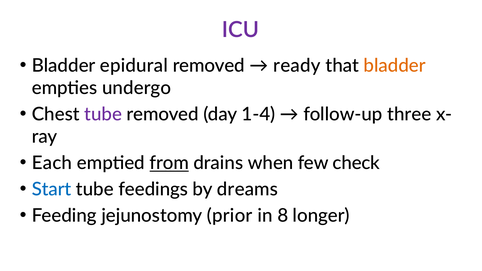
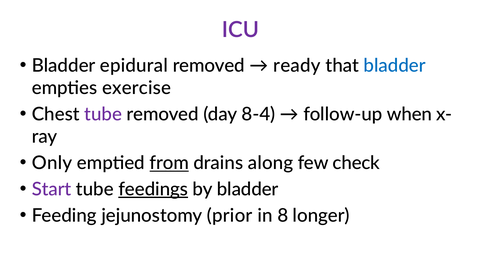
bladder at (395, 66) colour: orange -> blue
undergo: undergo -> exercise
1-4: 1-4 -> 8-4
three: three -> when
Each: Each -> Only
when: when -> along
Start colour: blue -> purple
feedings underline: none -> present
by dreams: dreams -> bladder
